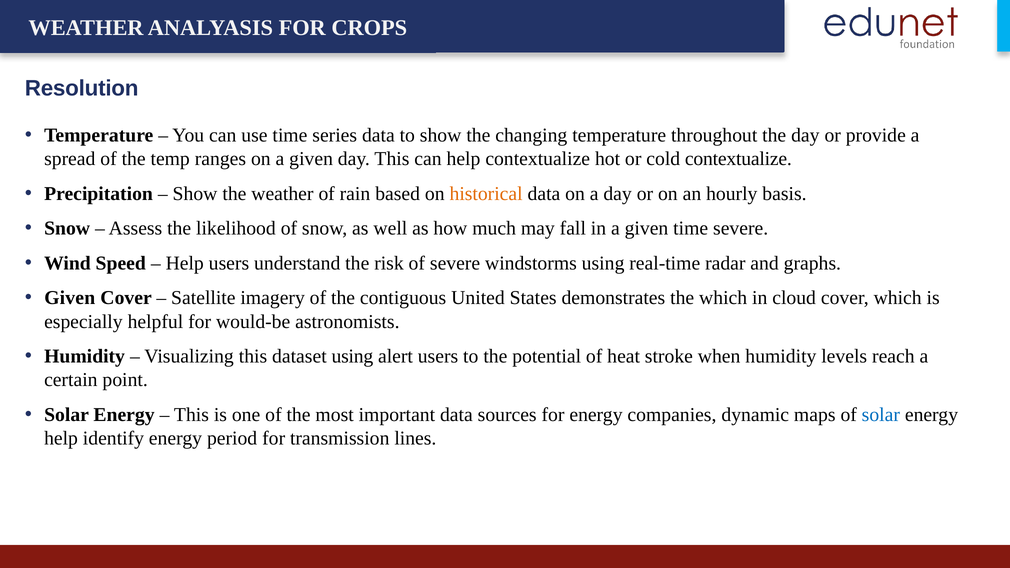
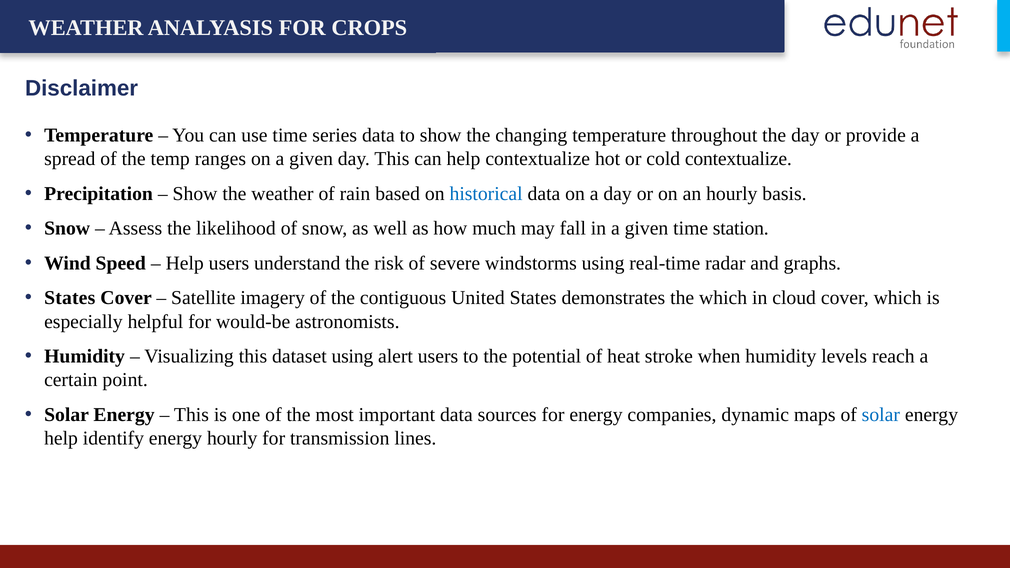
Resolution: Resolution -> Disclaimer
historical colour: orange -> blue
time severe: severe -> station
Given at (70, 298): Given -> States
energy period: period -> hourly
